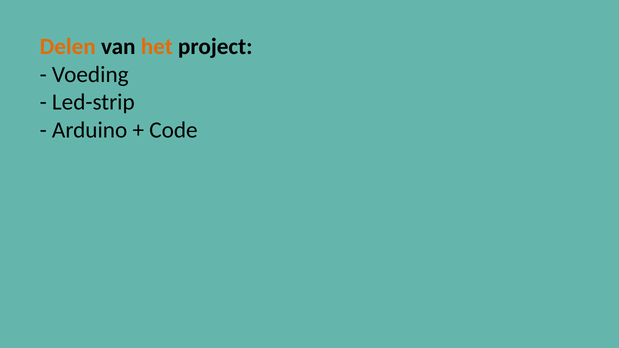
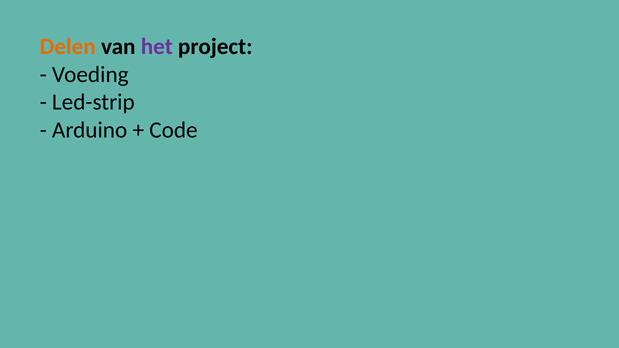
het colour: orange -> purple
